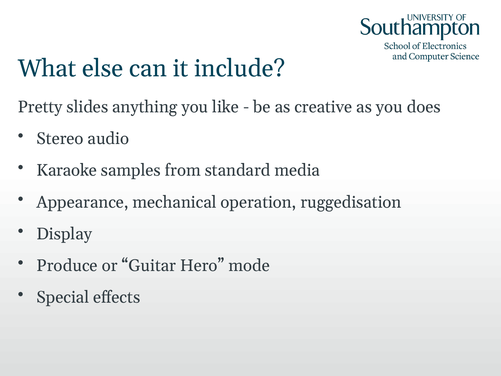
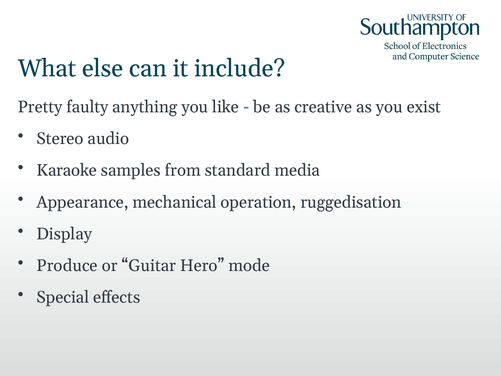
slides: slides -> faulty
does: does -> exist
